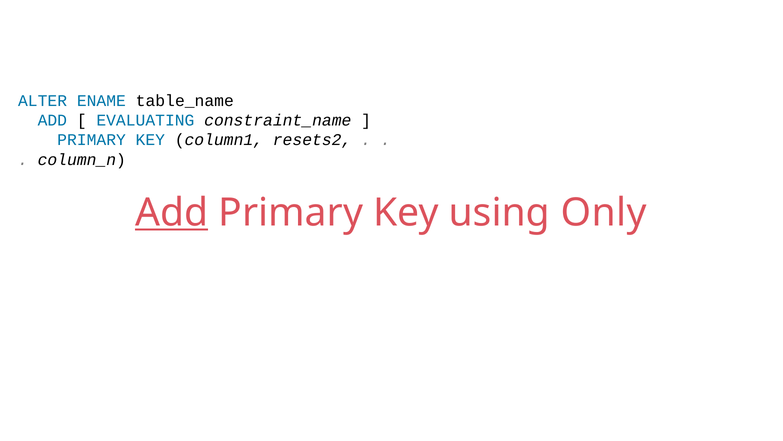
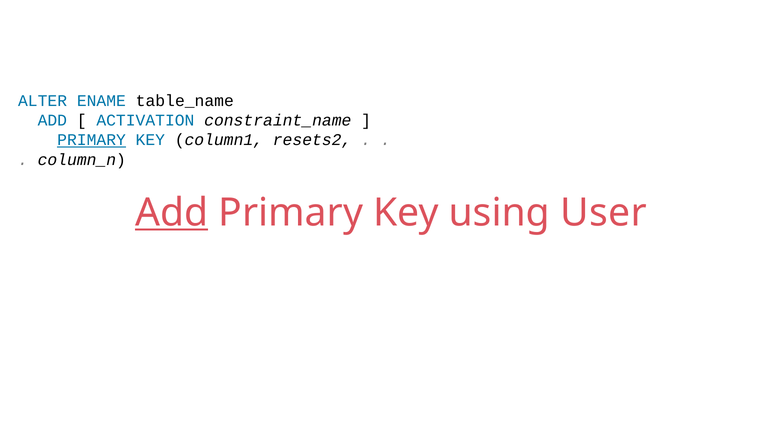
EVALUATING: EVALUATING -> ACTIVATION
PRIMARY at (92, 140) underline: none -> present
Only: Only -> User
